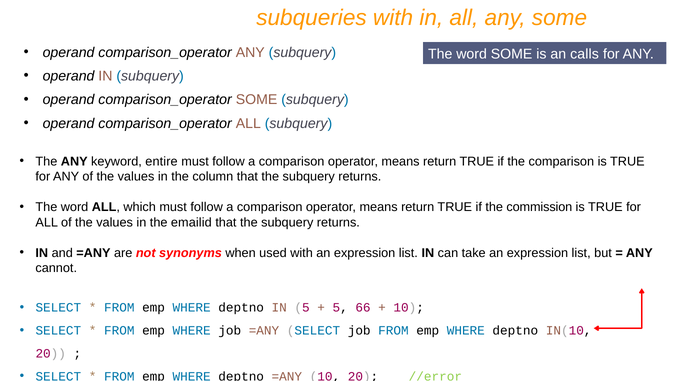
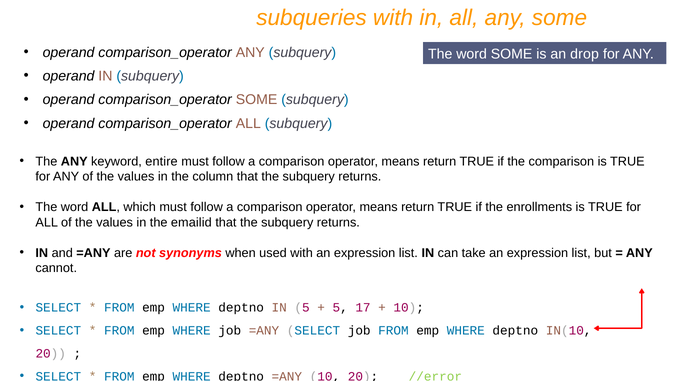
calls: calls -> drop
commission: commission -> enrollments
66: 66 -> 17
